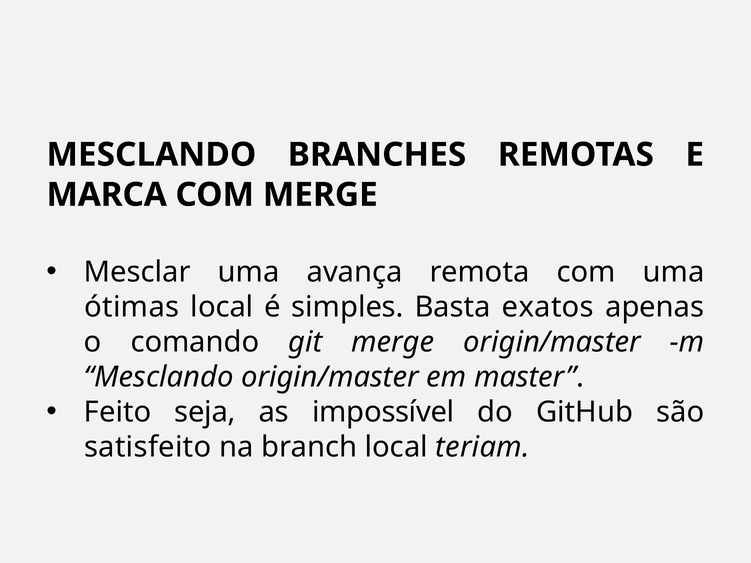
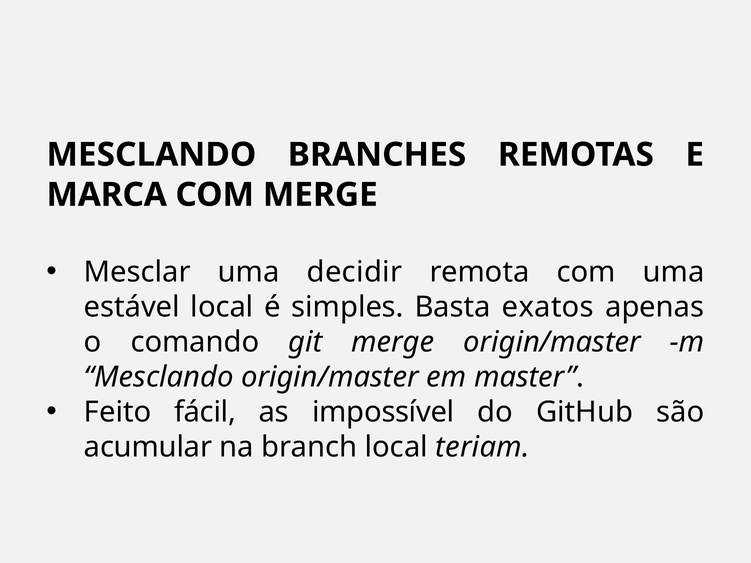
avança: avança -> decidir
ótimas: ótimas -> estável
seja: seja -> fácil
satisfeito: satisfeito -> acumular
